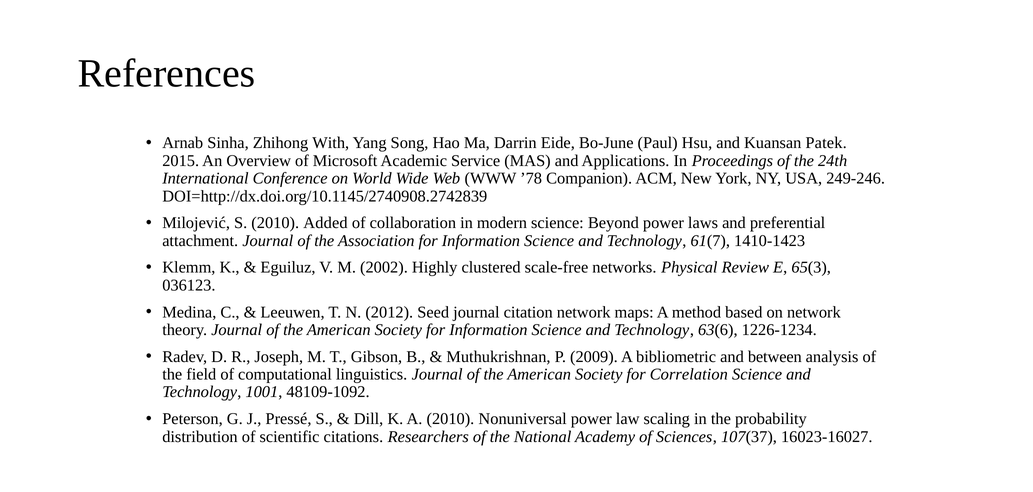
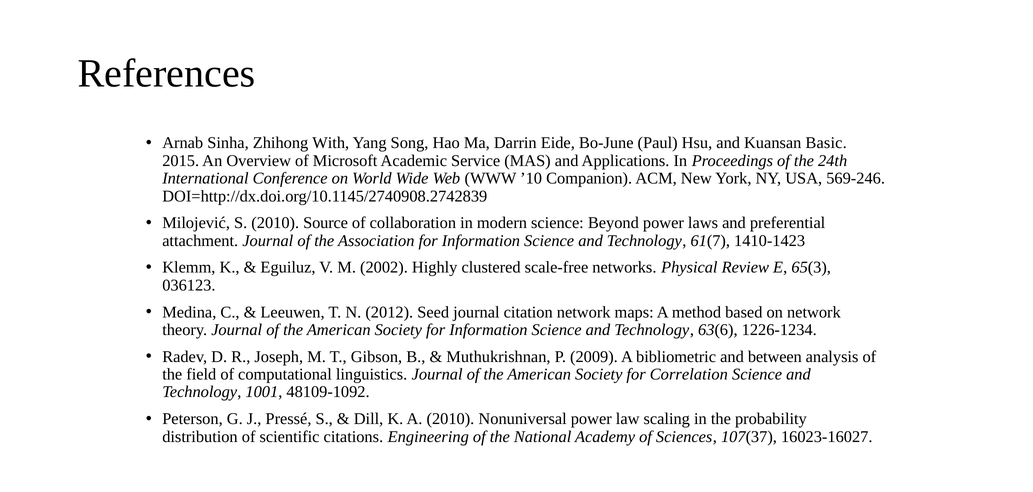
Patek: Patek -> Basic
’78: ’78 -> ’10
249-246: 249-246 -> 569-246
Added: Added -> Source
Researchers: Researchers -> Engineering
